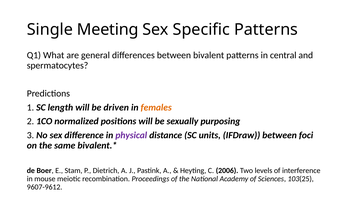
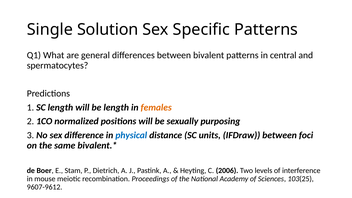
Meeting: Meeting -> Solution
be driven: driven -> length
physical colour: purple -> blue
